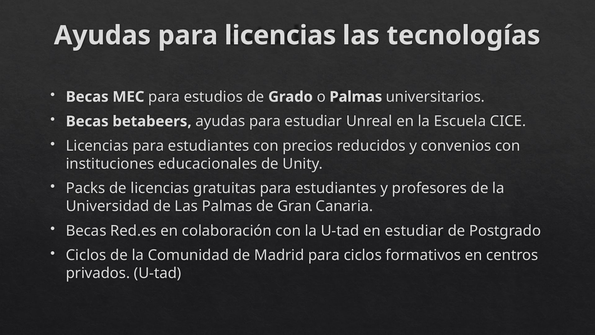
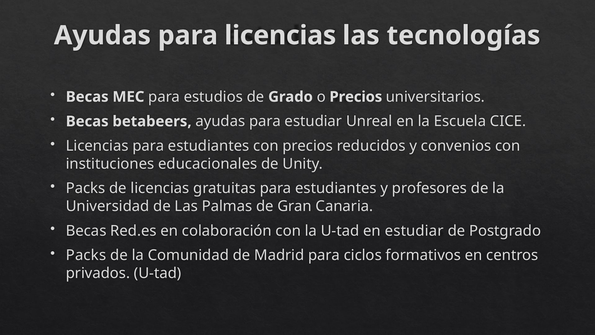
o Palmas: Palmas -> Precios
Ciclos at (86, 255): Ciclos -> Packs
